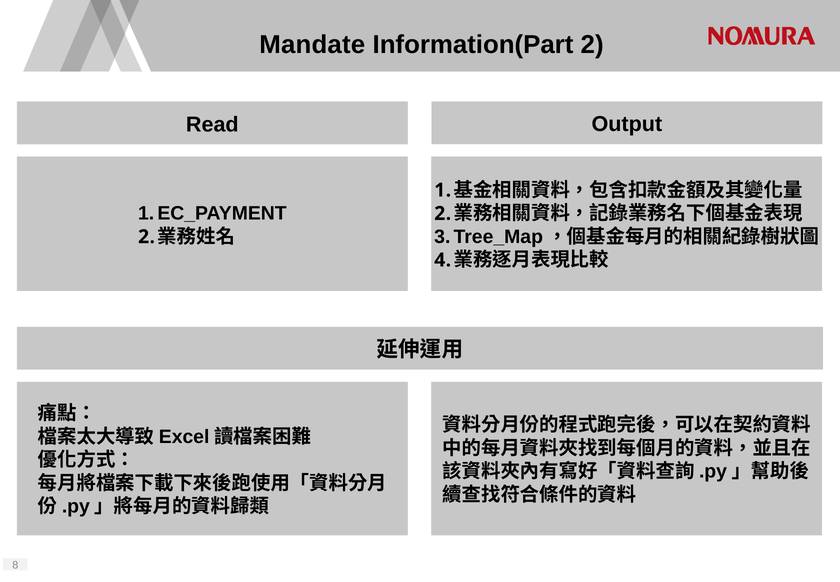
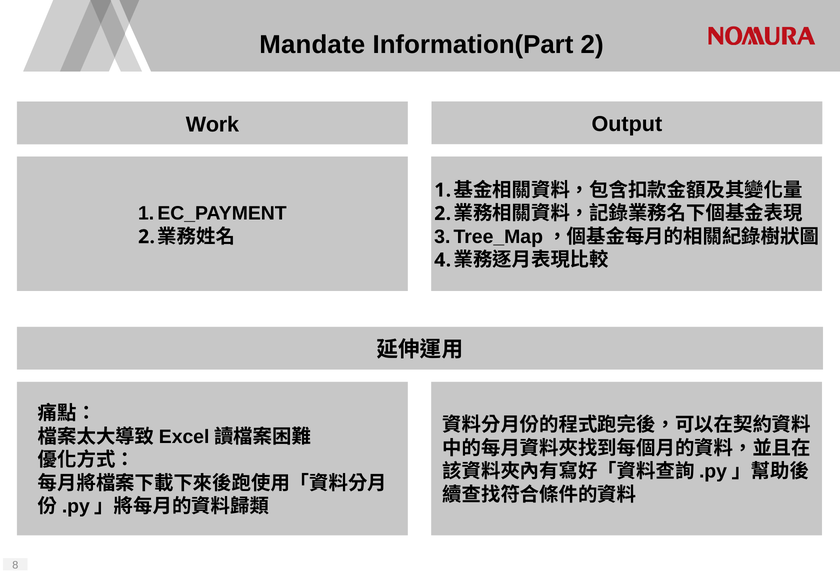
Read: Read -> Work
